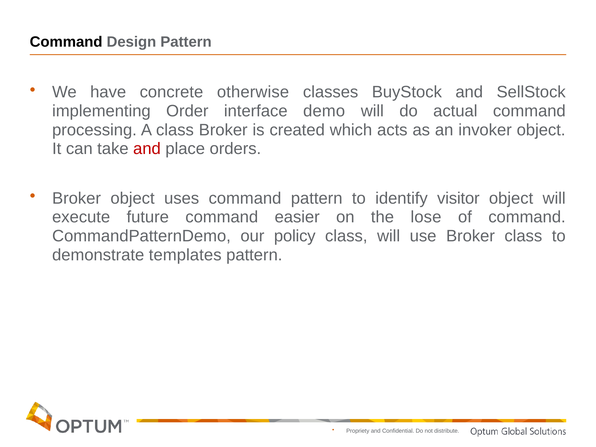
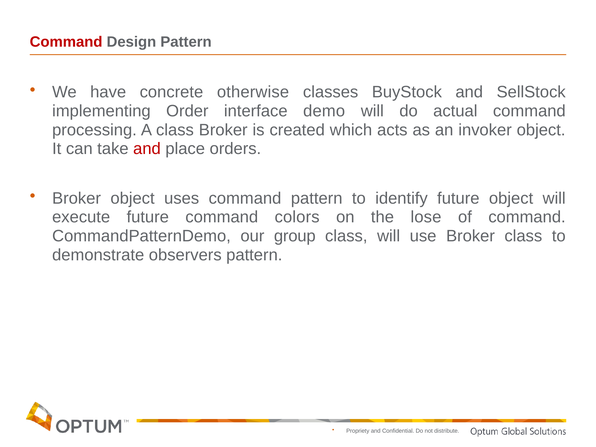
Command at (66, 42) colour: black -> red
identify visitor: visitor -> future
easier: easier -> colors
policy: policy -> group
templates: templates -> observers
